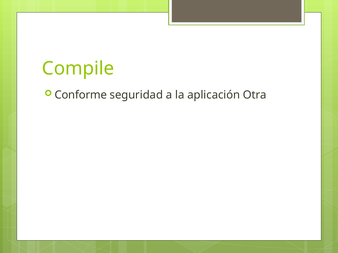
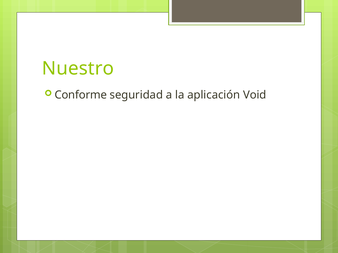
Compile: Compile -> Nuestro
Otra: Otra -> Void
